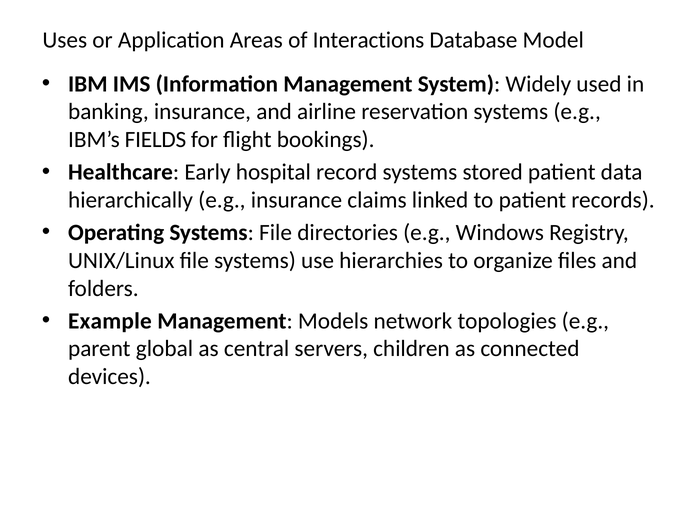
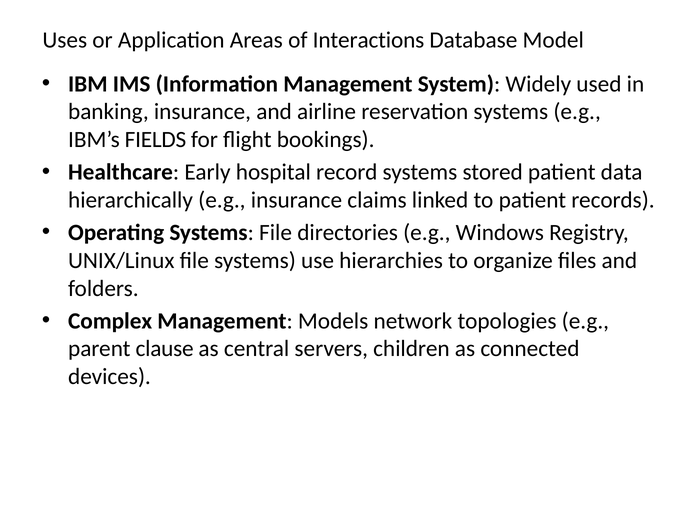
Example: Example -> Complex
global: global -> clause
